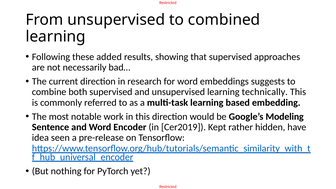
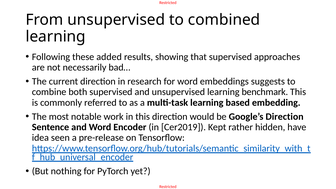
technically: technically -> benchmark
Google’s Modeling: Modeling -> Direction
